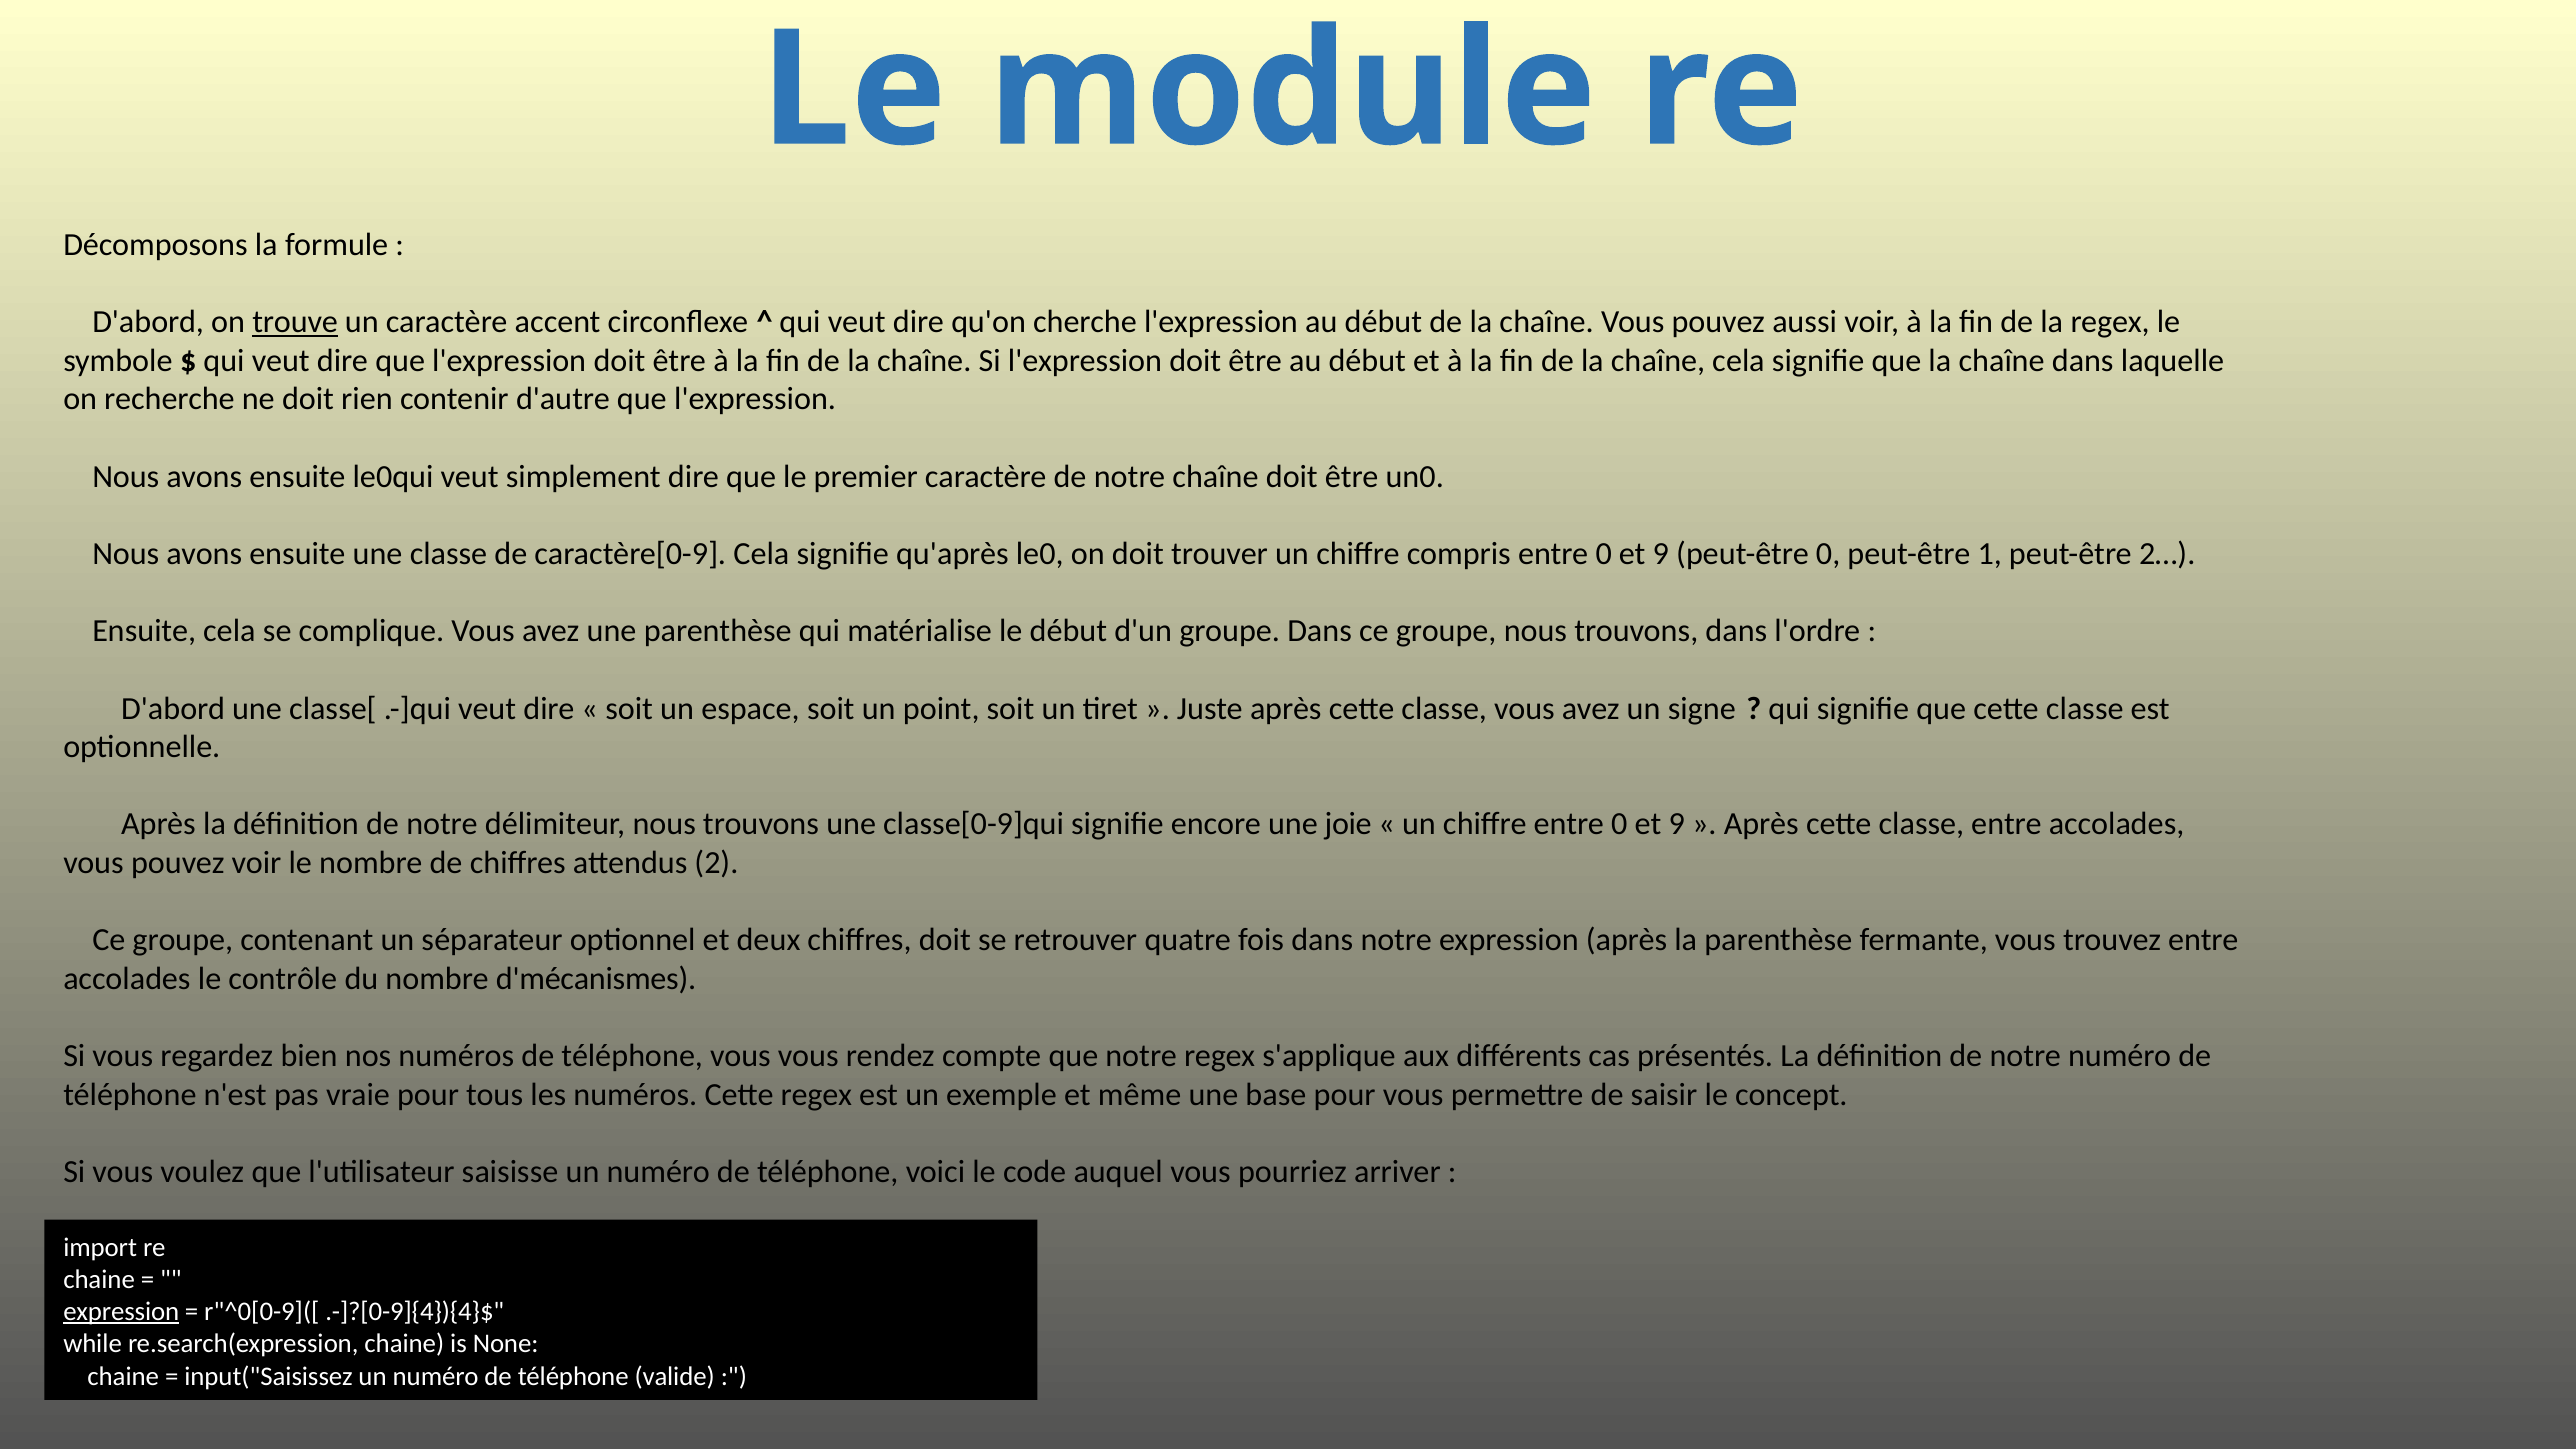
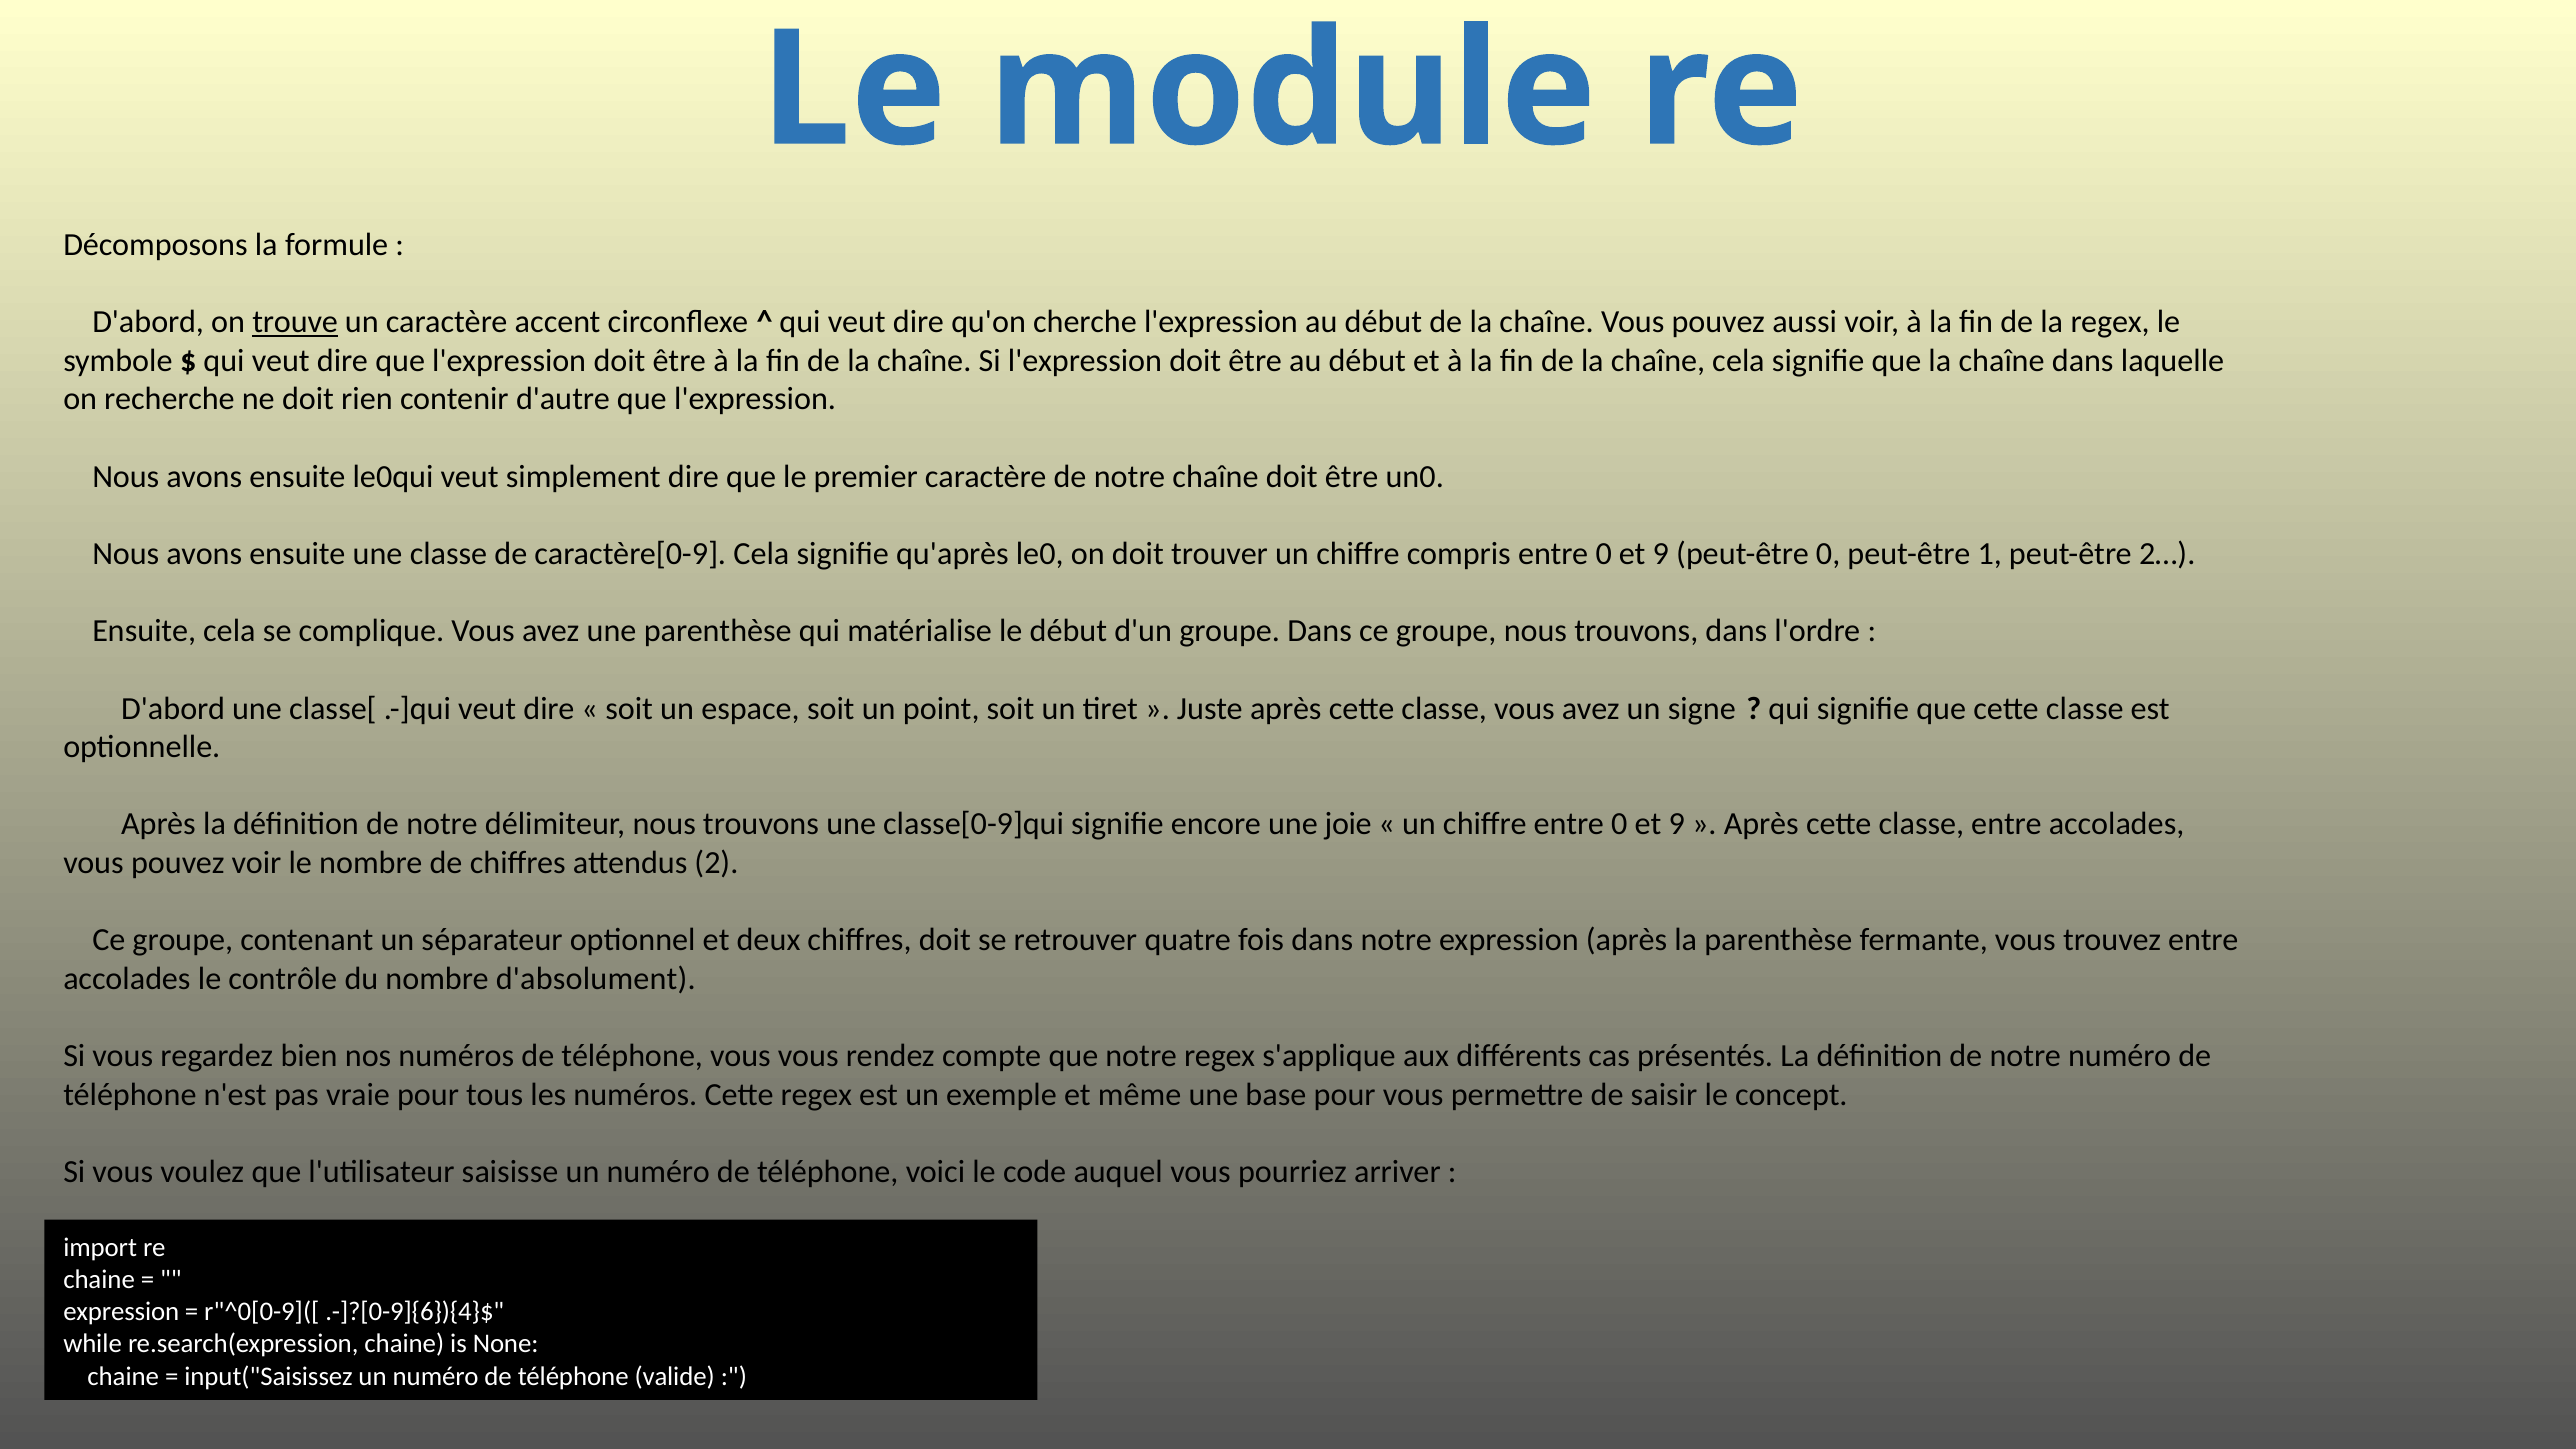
d'mécanismes: d'mécanismes -> d'absolument
expression at (121, 1312) underline: present -> none
.-]?[0-9]{4}){4}$: .-]?[0-9]{4}){4}$ -> .-]?[0-9]{6}){4}$
